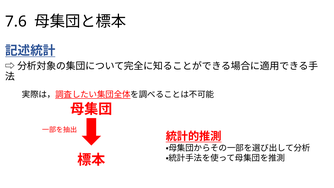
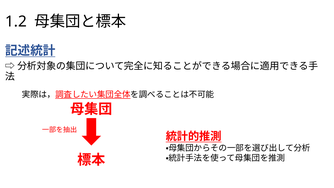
7.6: 7.6 -> 1.2
